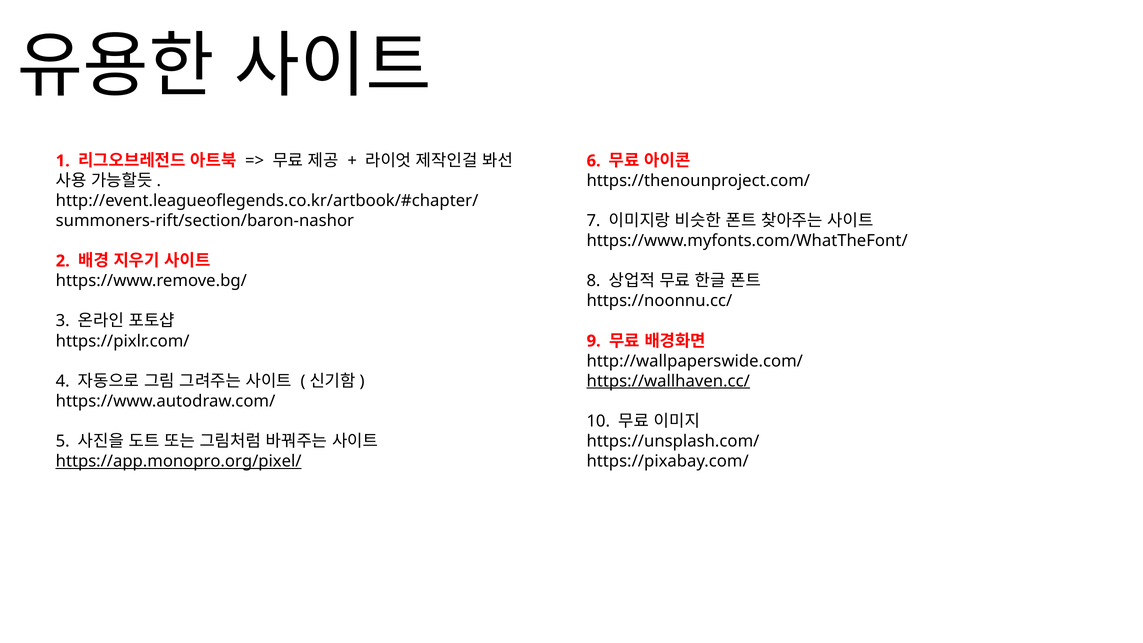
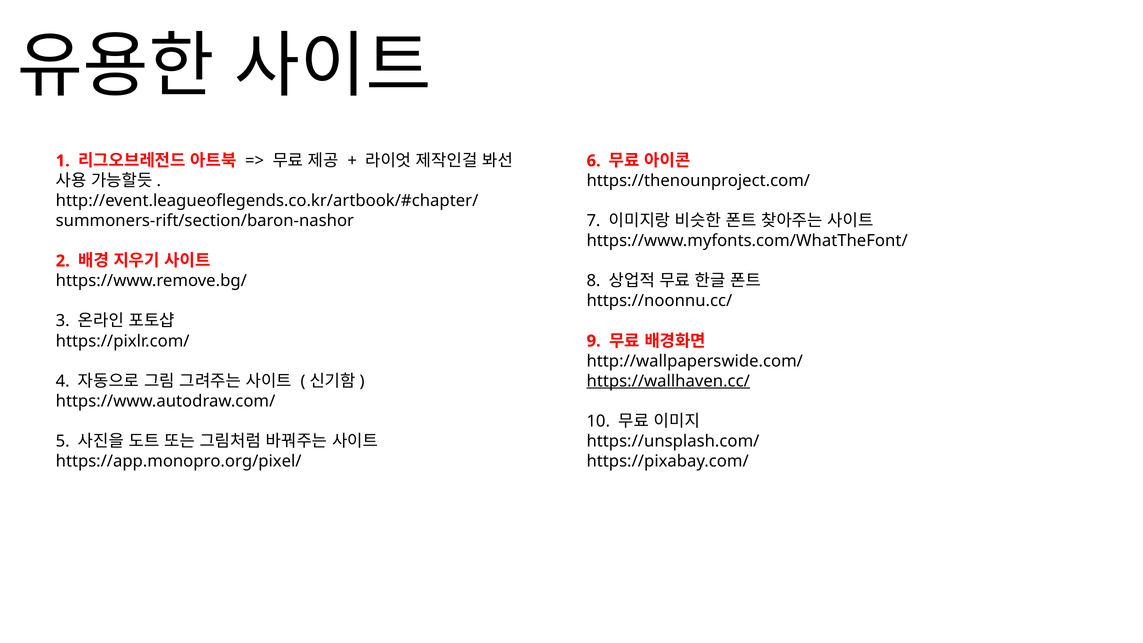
https://app.monopro.org/pixel/ underline: present -> none
